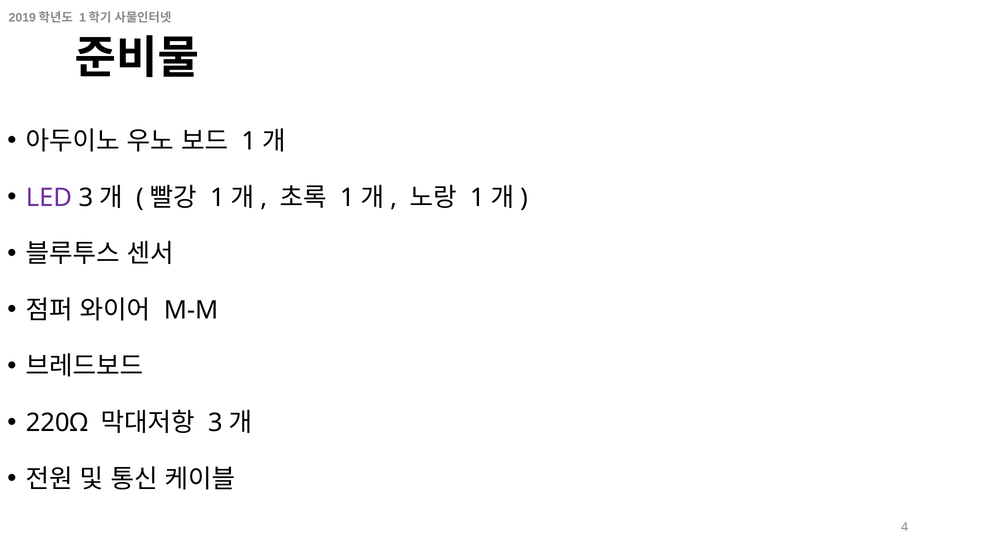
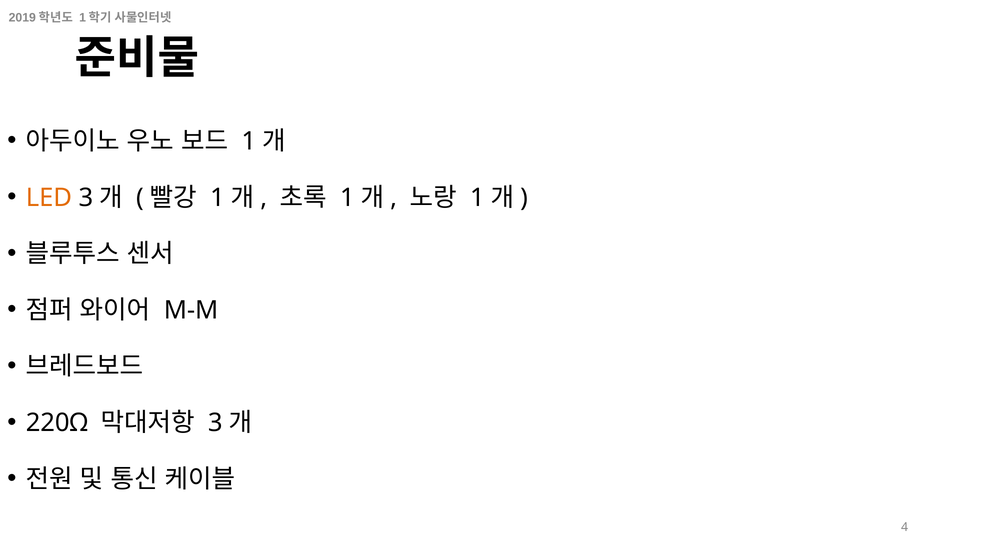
LED colour: purple -> orange
